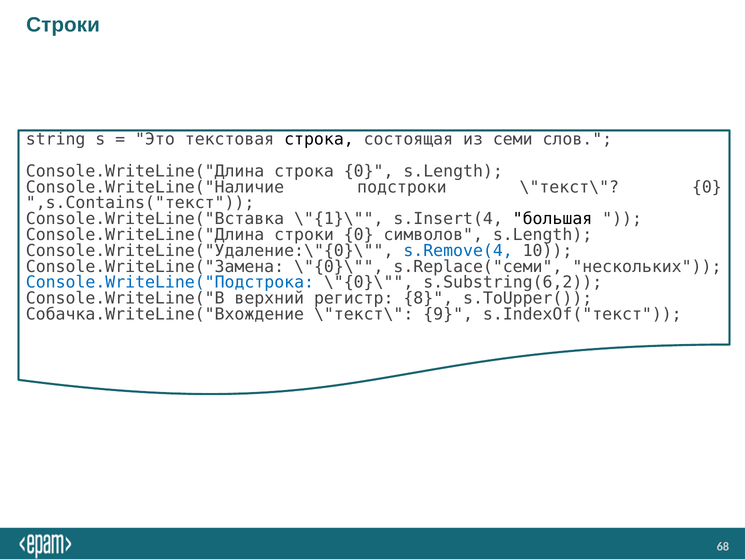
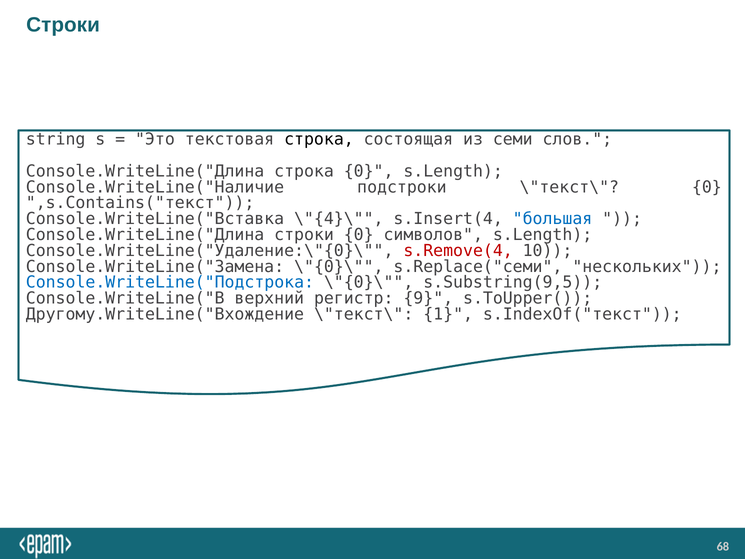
\"{1}\: \"{1}\ -> \"{4}\
большая colour: black -> blue
s.Remove(4 colour: blue -> red
s.Substring(6,2: s.Substring(6,2 -> s.Substring(9,5
8: 8 -> 9
Собачка.WriteLine("Вхождение: Собачка.WriteLine("Вхождение -> Другому.WriteLine("Вхождение
9: 9 -> 1
